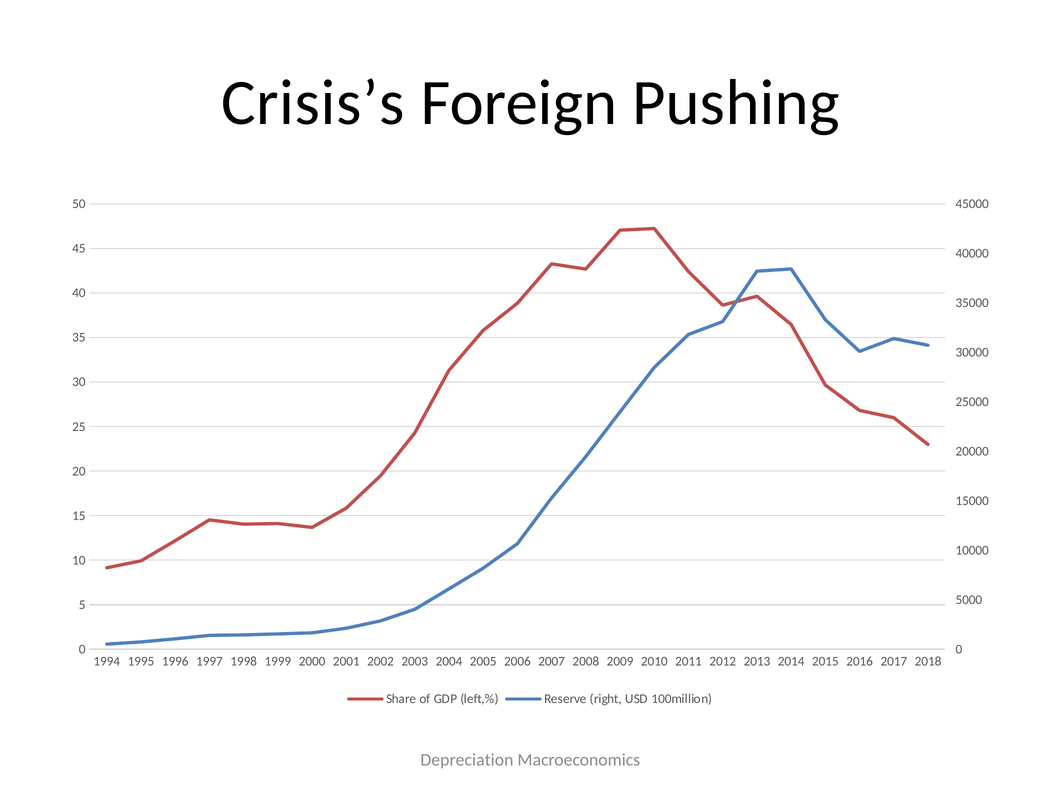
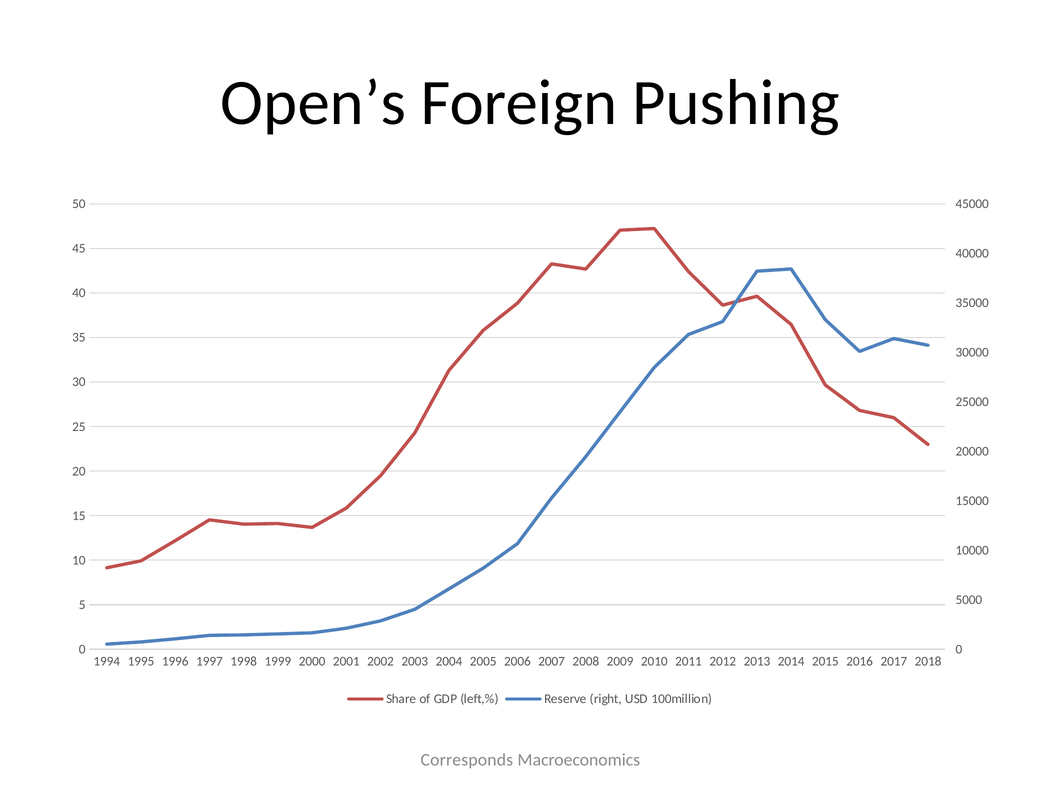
Crisis’s: Crisis’s -> Open’s
Depreciation: Depreciation -> Corresponds
